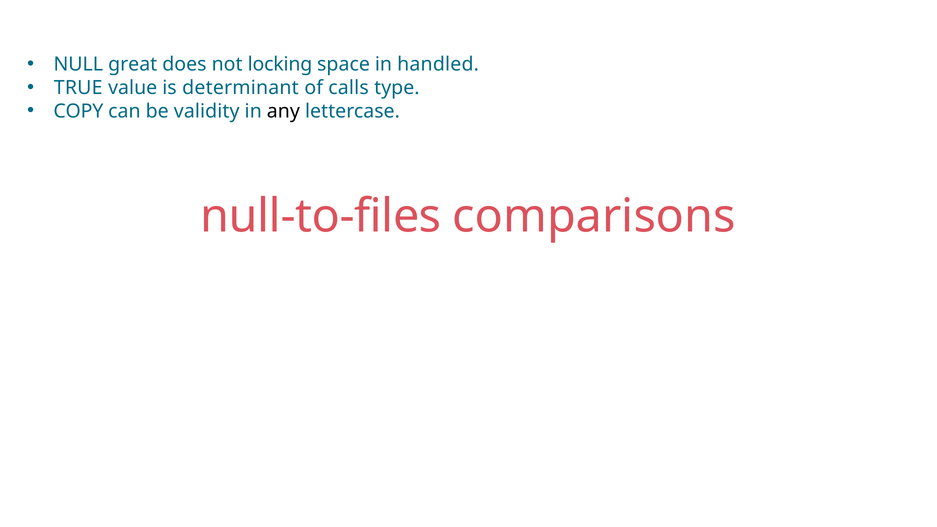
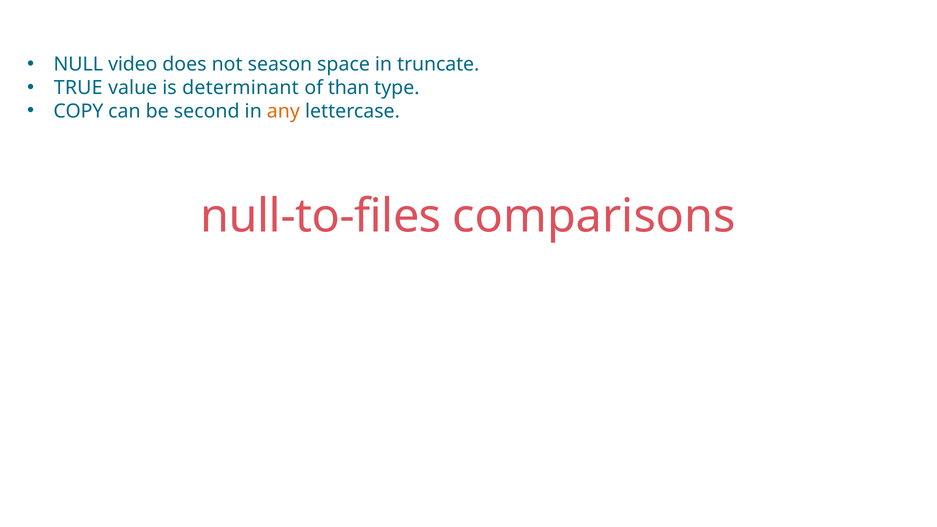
great: great -> video
locking: locking -> season
handled: handled -> truncate
calls: calls -> than
validity: validity -> second
any colour: black -> orange
